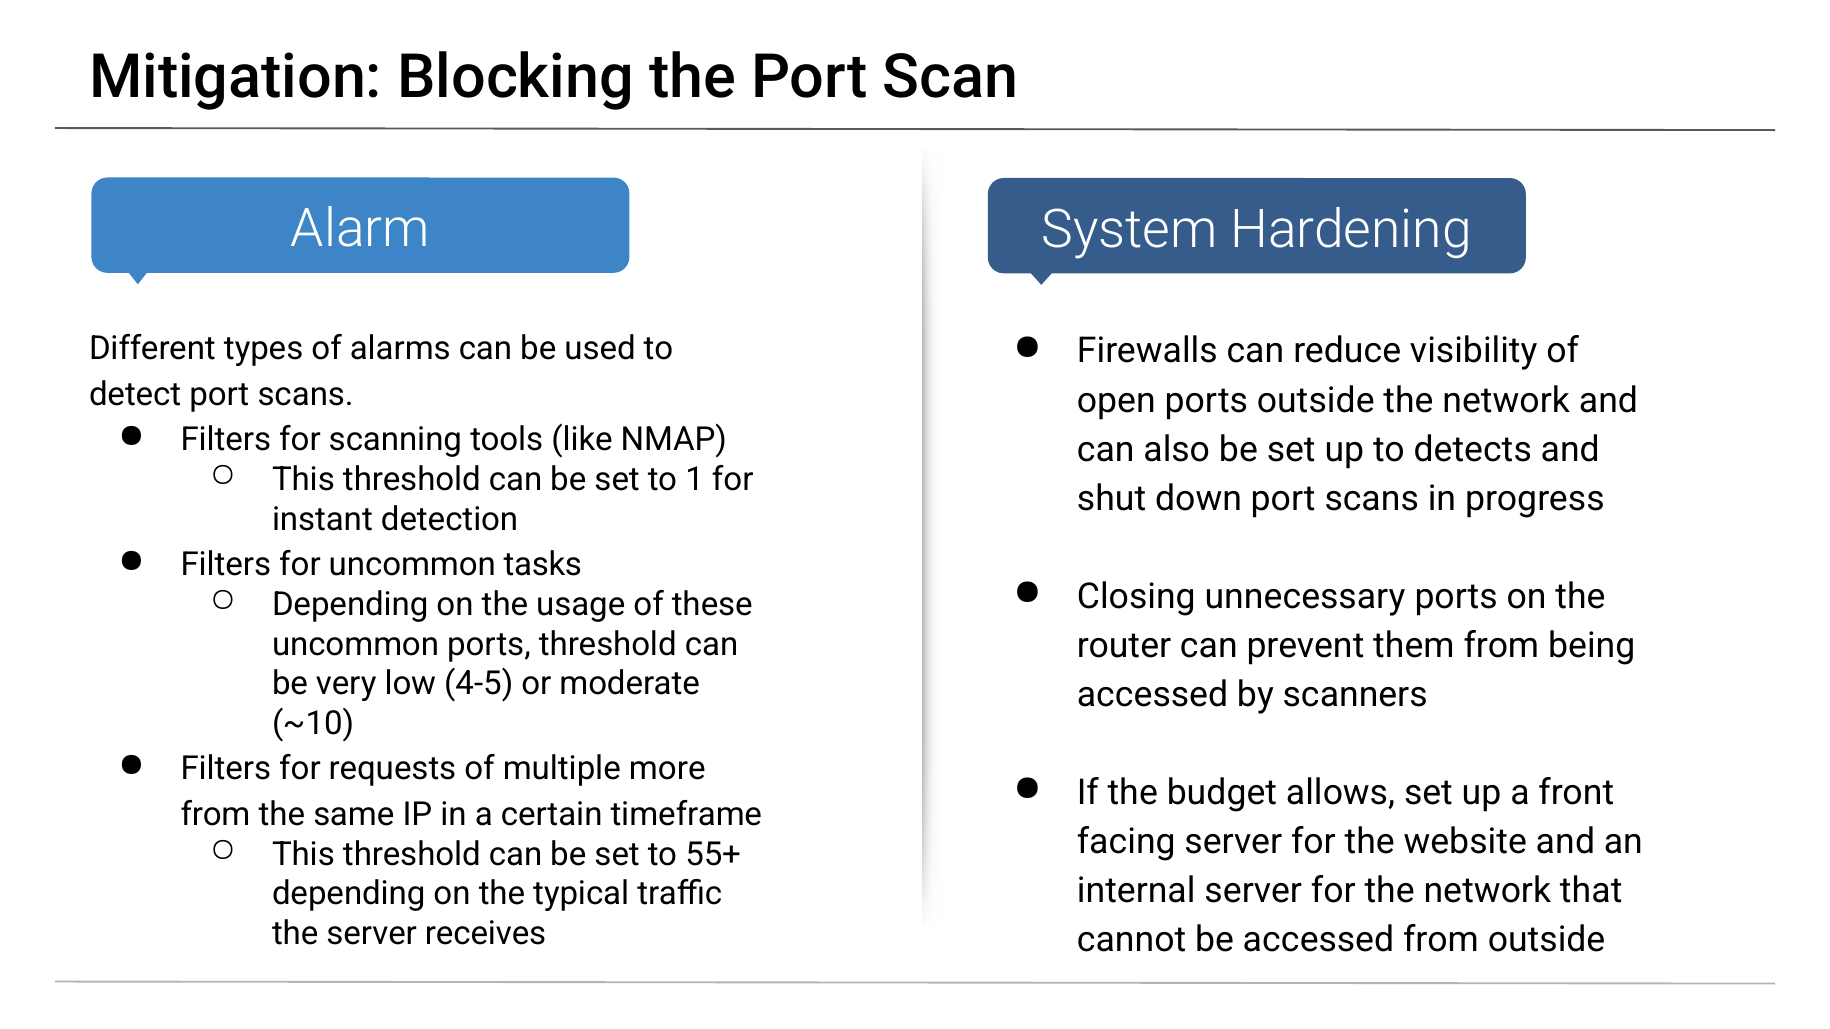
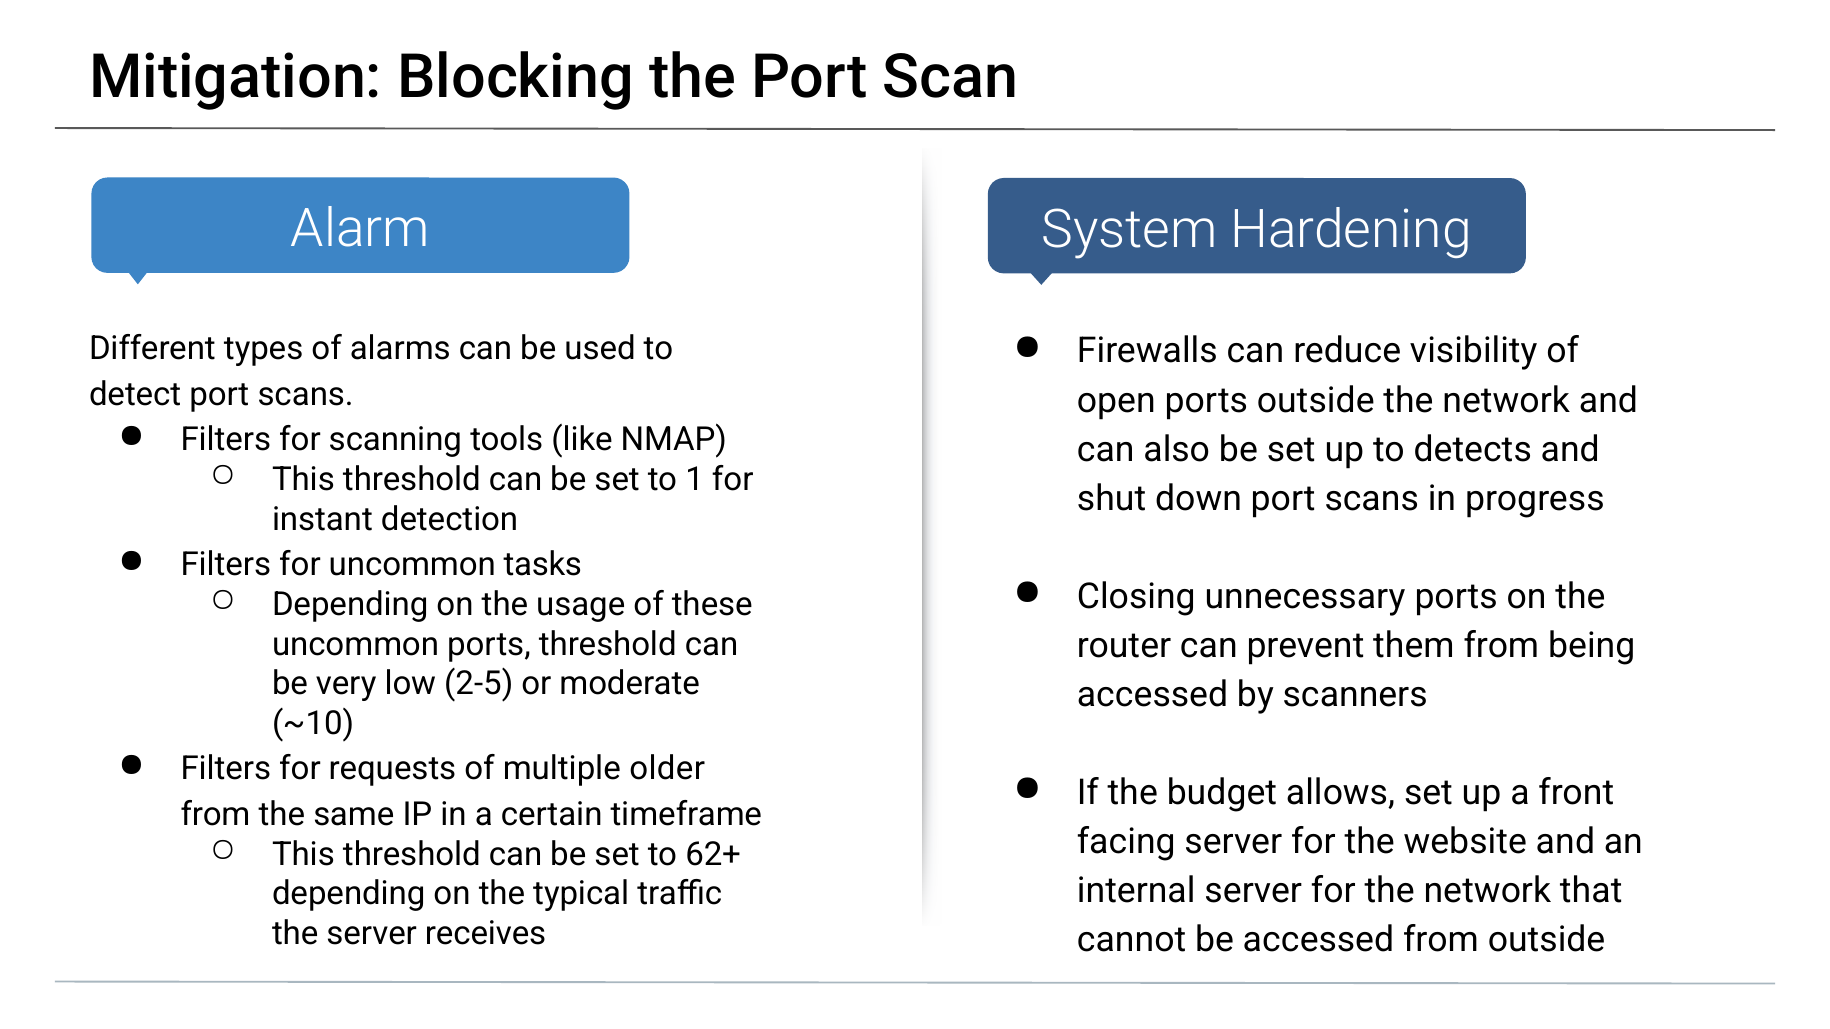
4-5: 4-5 -> 2-5
more: more -> older
55+: 55+ -> 62+
